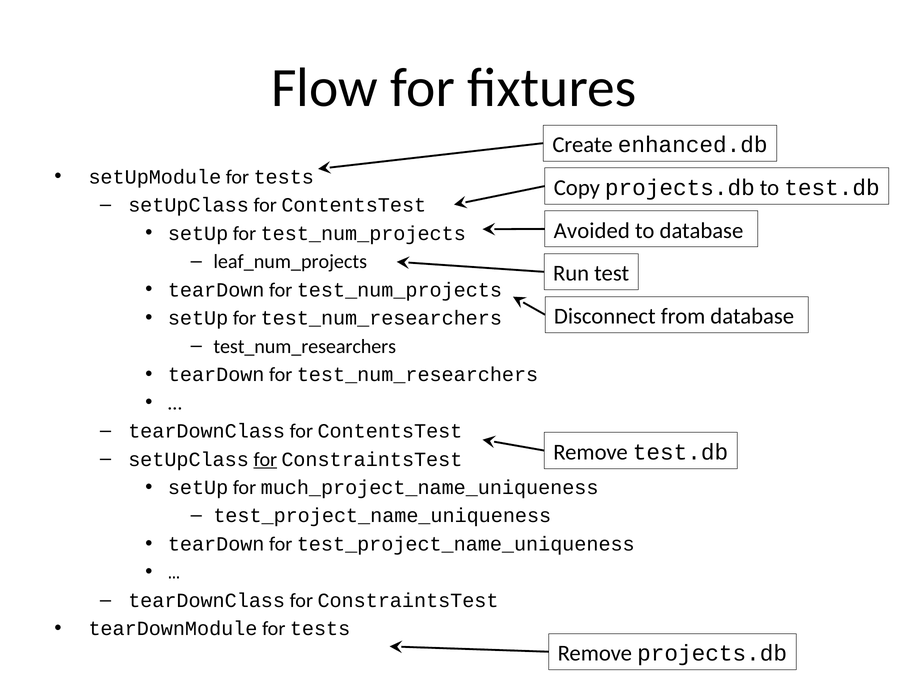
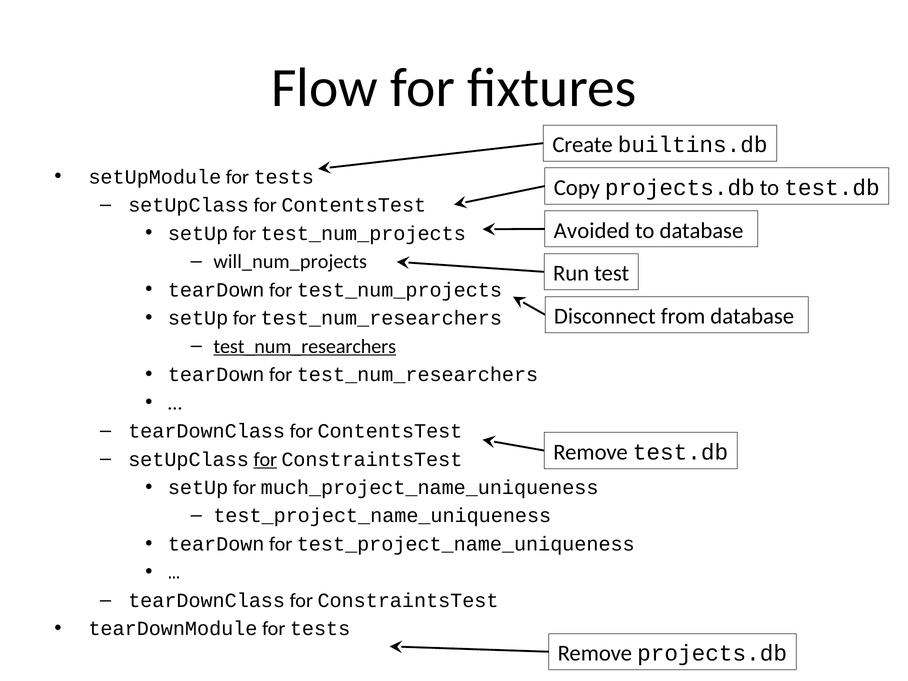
enhanced.db: enhanced.db -> builtins.db
leaf_num_projects: leaf_num_projects -> will_num_projects
test_num_researchers at (305, 346) underline: none -> present
